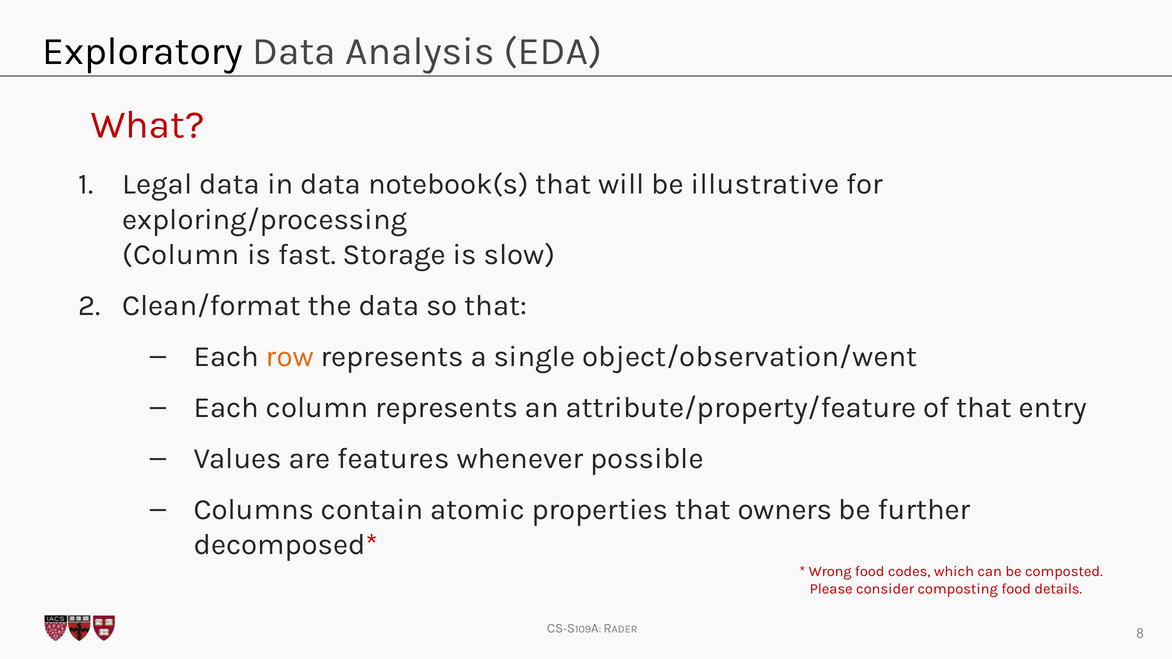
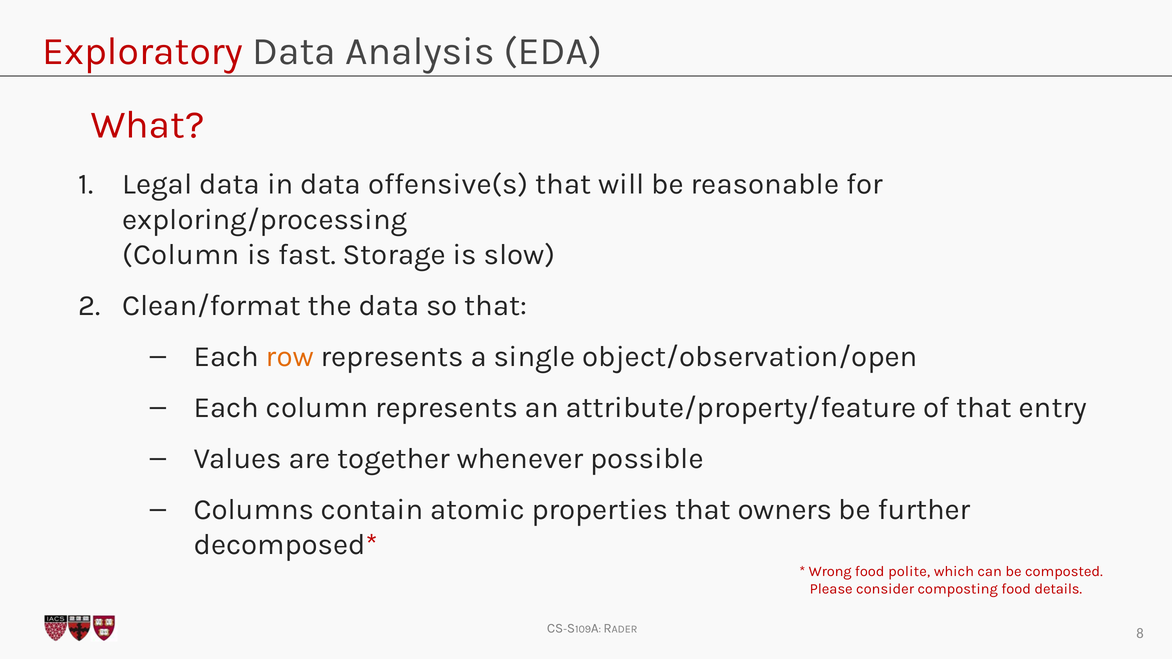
Exploratory colour: black -> red
notebook(s: notebook(s -> offensive(s
illustrative: illustrative -> reasonable
object/observation/went: object/observation/went -> object/observation/open
features: features -> together
codes: codes -> polite
